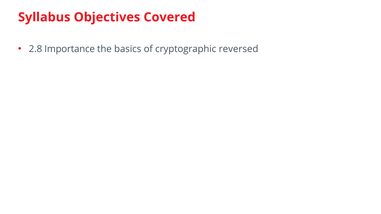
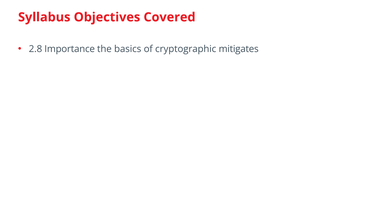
reversed: reversed -> mitigates
